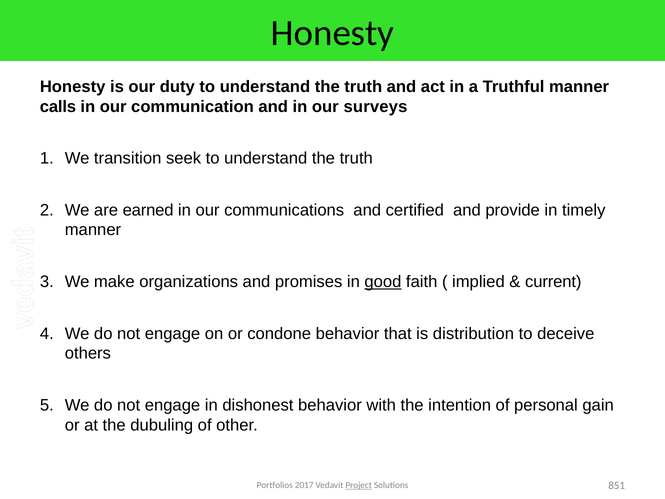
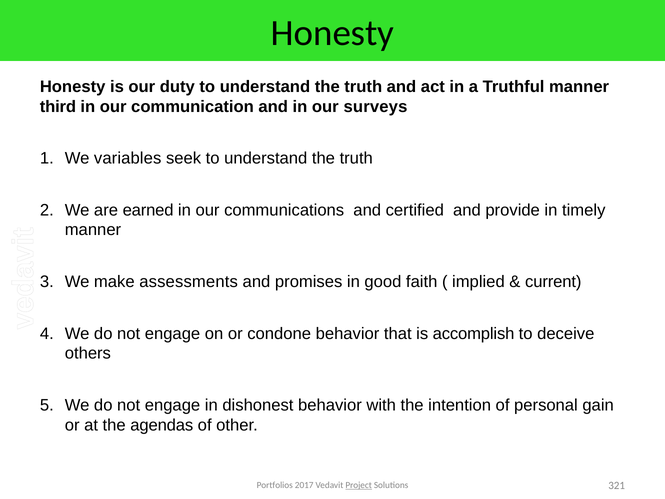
calls: calls -> third
transition: transition -> variables
organizations: organizations -> assessments
good underline: present -> none
distribution: distribution -> accomplish
dubuling: dubuling -> agendas
851: 851 -> 321
